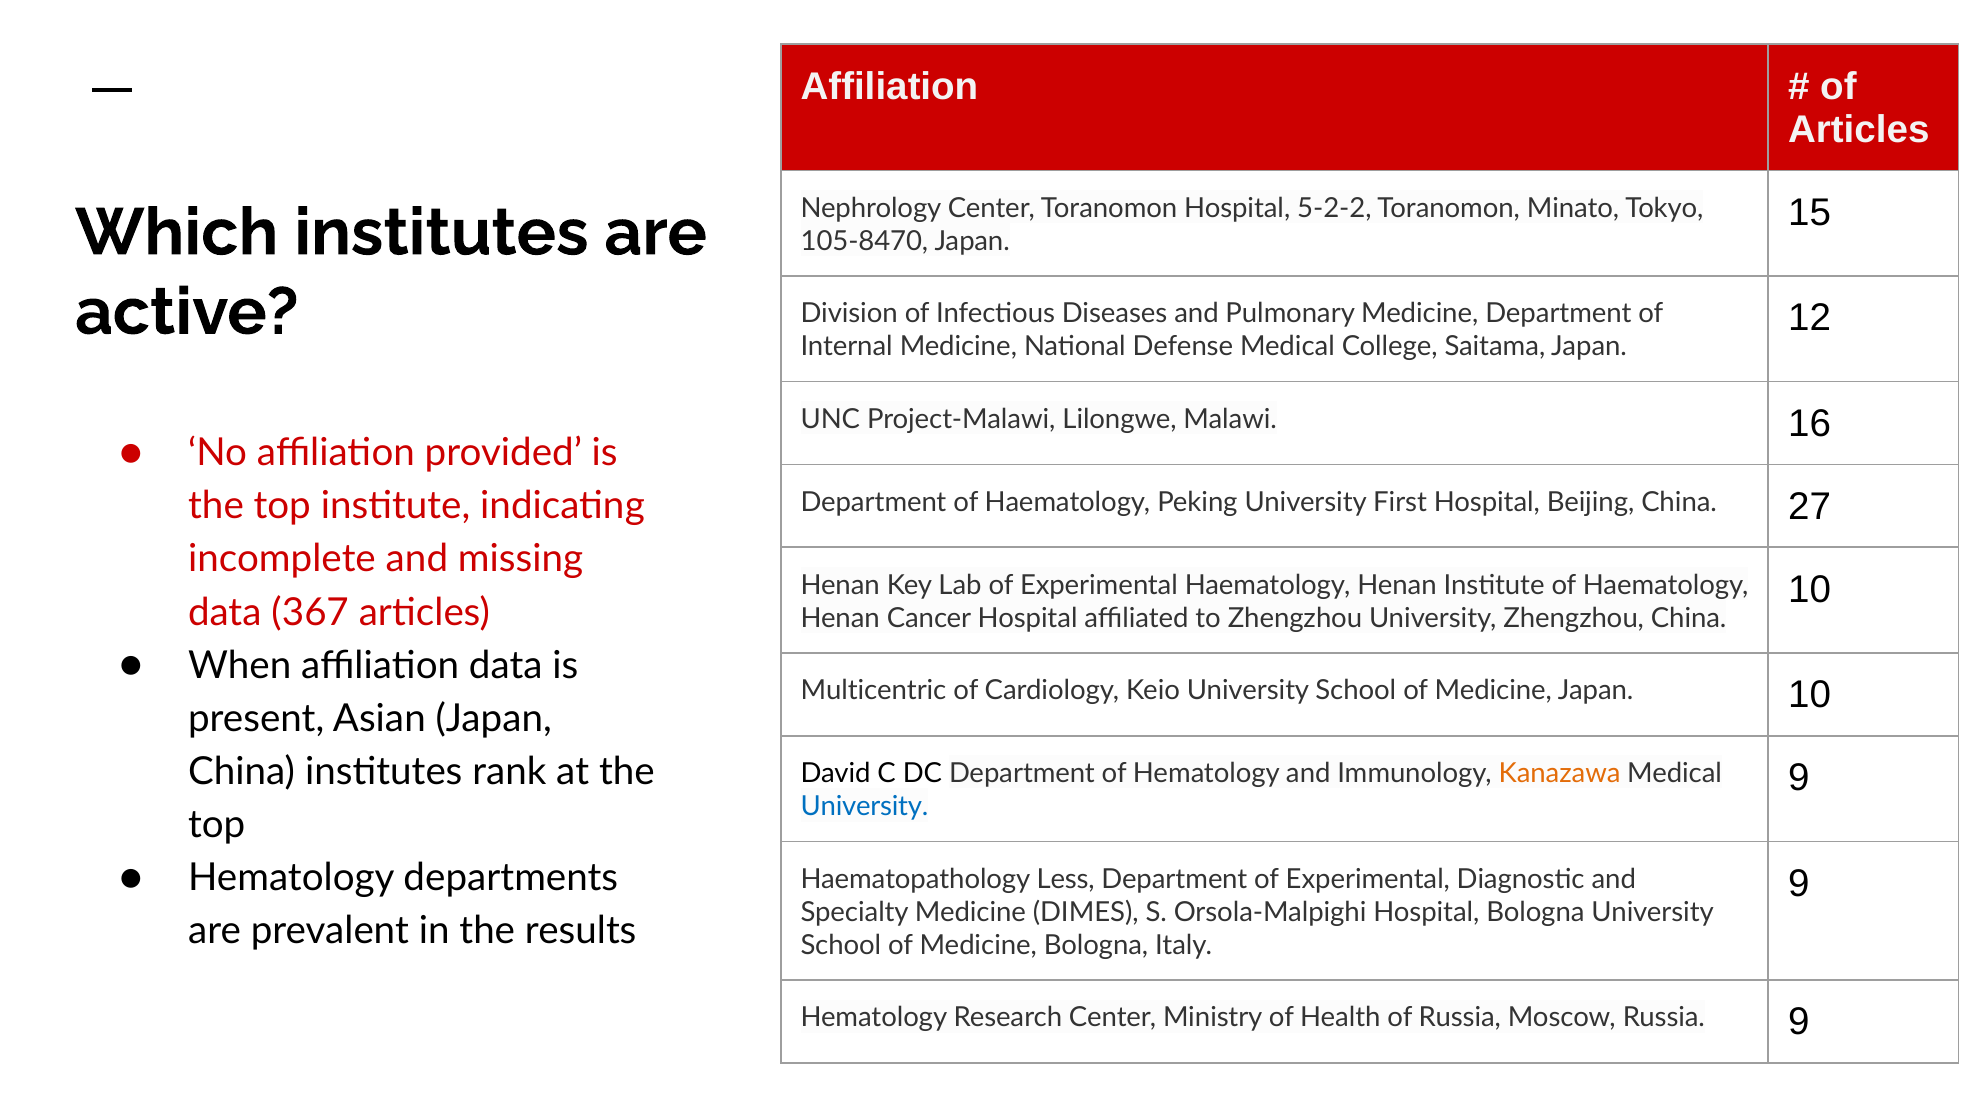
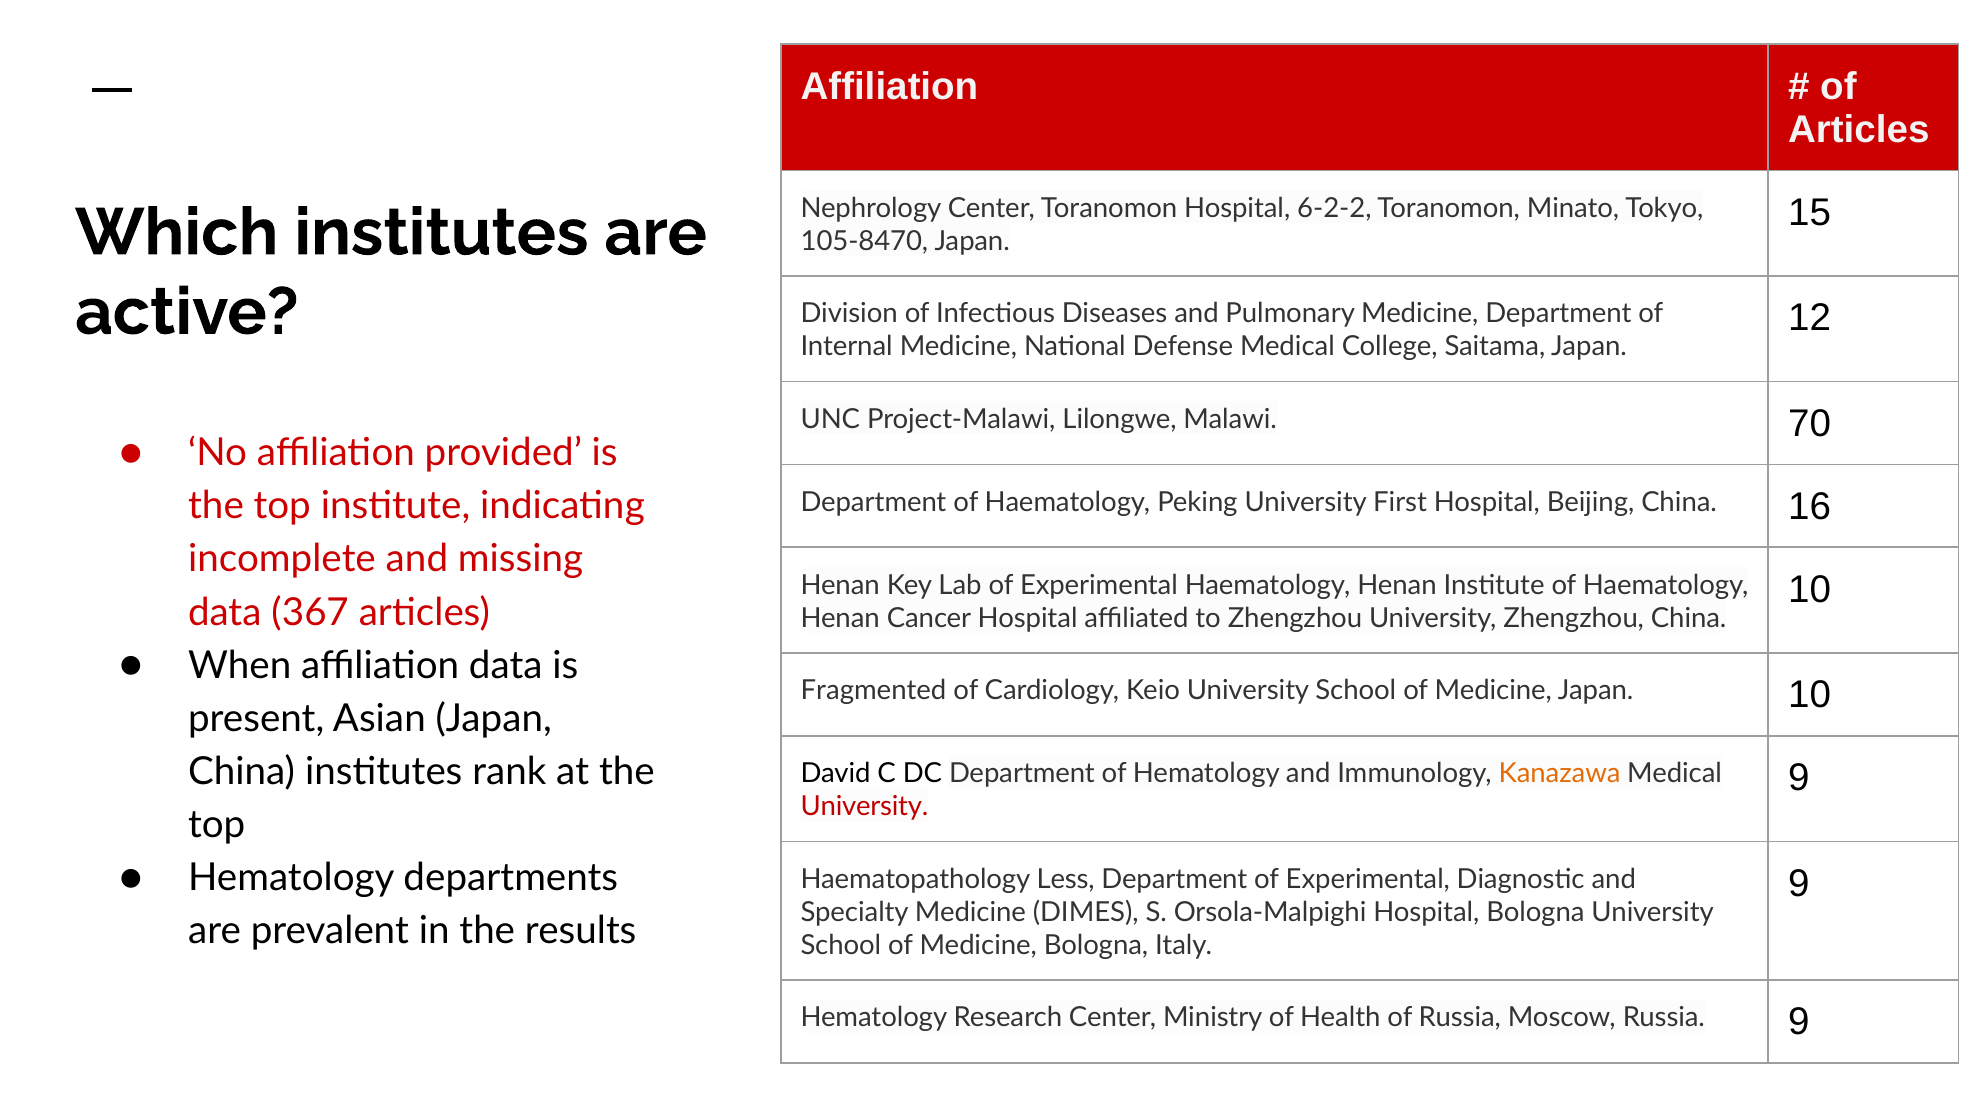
5-2-2: 5-2-2 -> 6-2-2
16: 16 -> 70
27: 27 -> 16
Multicentric: Multicentric -> Fragmented
University at (864, 806) colour: blue -> red
